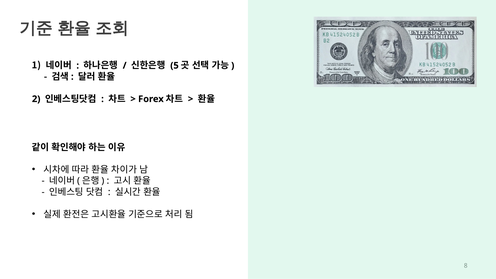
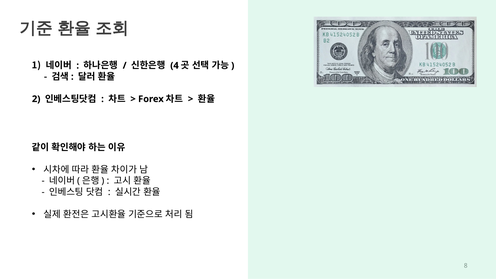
5: 5 -> 4
